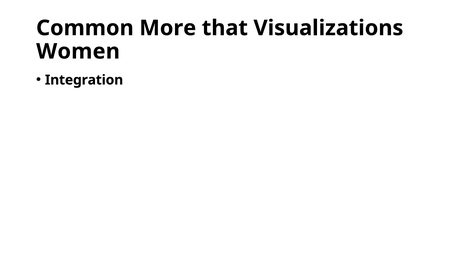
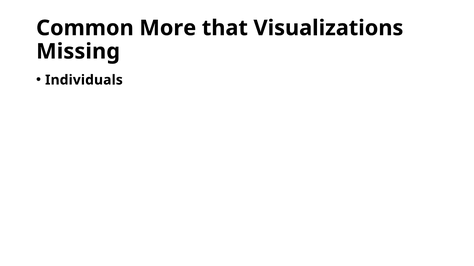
Women: Women -> Missing
Integration: Integration -> Individuals
